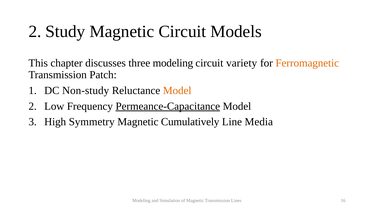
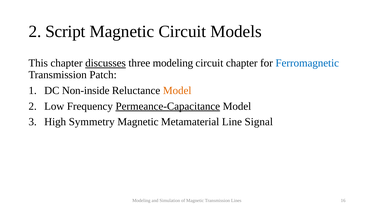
Study: Study -> Script
discusses underline: none -> present
circuit variety: variety -> chapter
Ferromagnetic colour: orange -> blue
Non-study: Non-study -> Non-inside
Cumulatively: Cumulatively -> Metamaterial
Media: Media -> Signal
